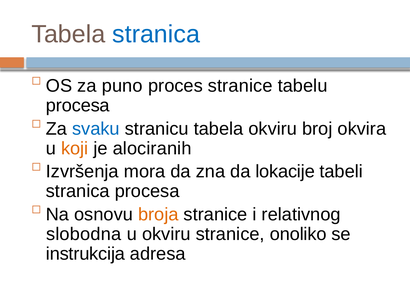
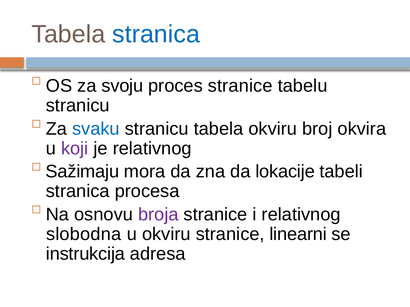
puno: puno -> svoju
procesa at (78, 106): procesa -> stranicu
koji colour: orange -> purple
je alociranih: alociranih -> relativnog
Izvršenja: Izvršenja -> Sažimaju
broja colour: orange -> purple
onoliko: onoliko -> linearni
